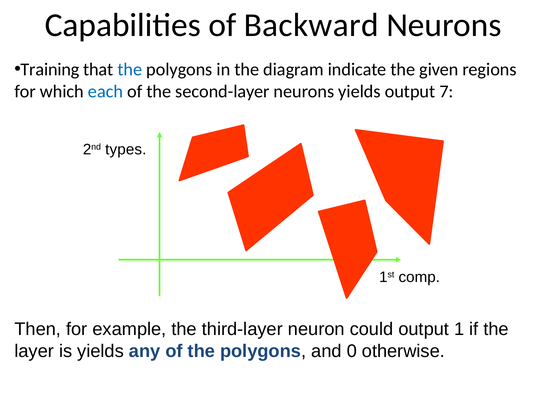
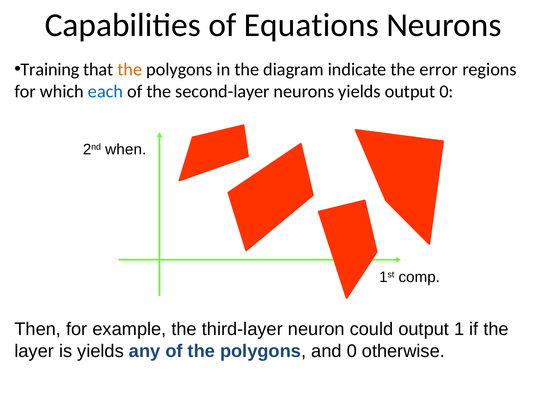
Backward: Backward -> Equations
the at (130, 70) colour: blue -> orange
given: given -> error
output 7: 7 -> 0
types: types -> when
